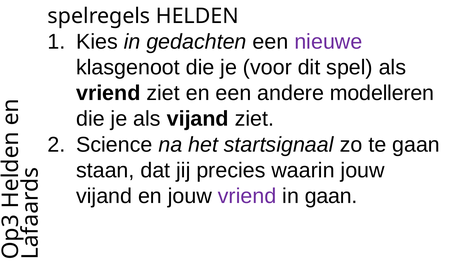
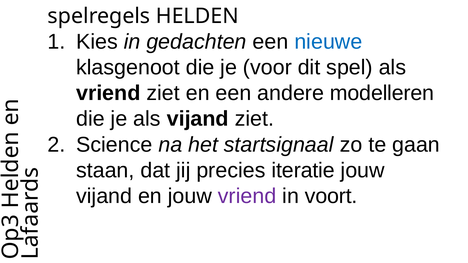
nieuwe colour: purple -> blue
waarin: waarin -> iteratie
in gaan: gaan -> voort
